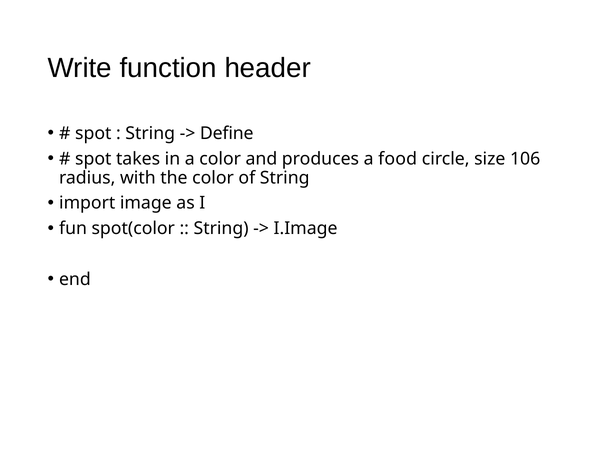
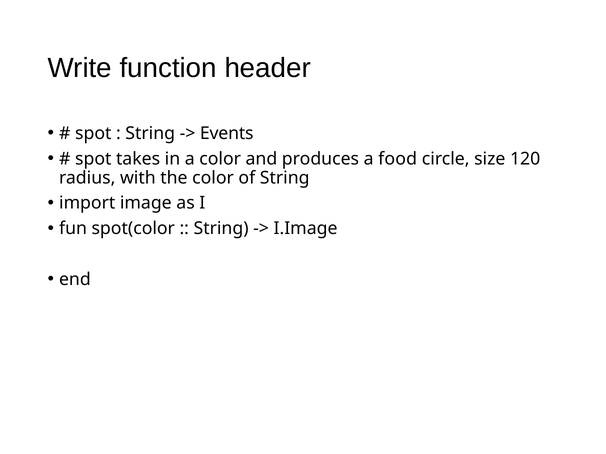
Define: Define -> Events
106: 106 -> 120
